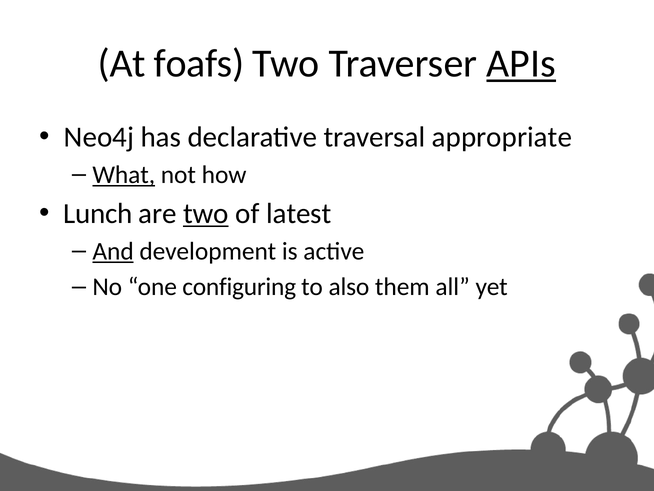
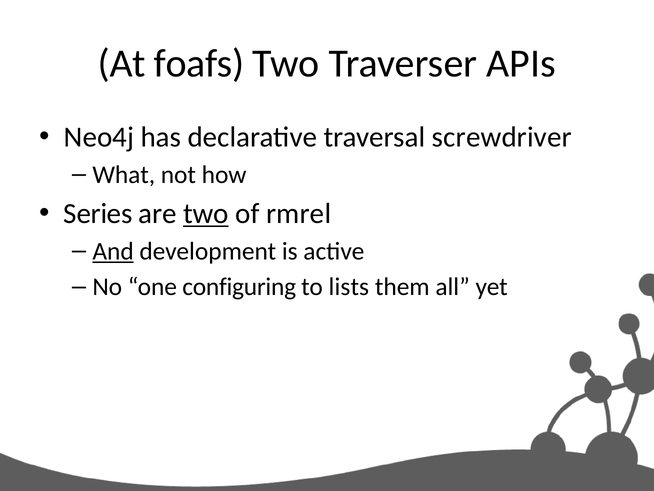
APIs underline: present -> none
appropriate: appropriate -> screwdriver
What underline: present -> none
Lunch: Lunch -> Series
latest: latest -> rmrel
also: also -> lists
